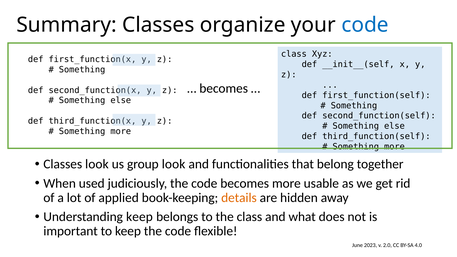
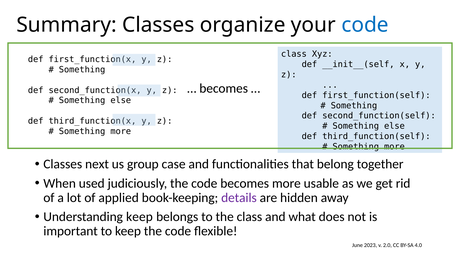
Classes look: look -> next
group look: look -> case
details colour: orange -> purple
